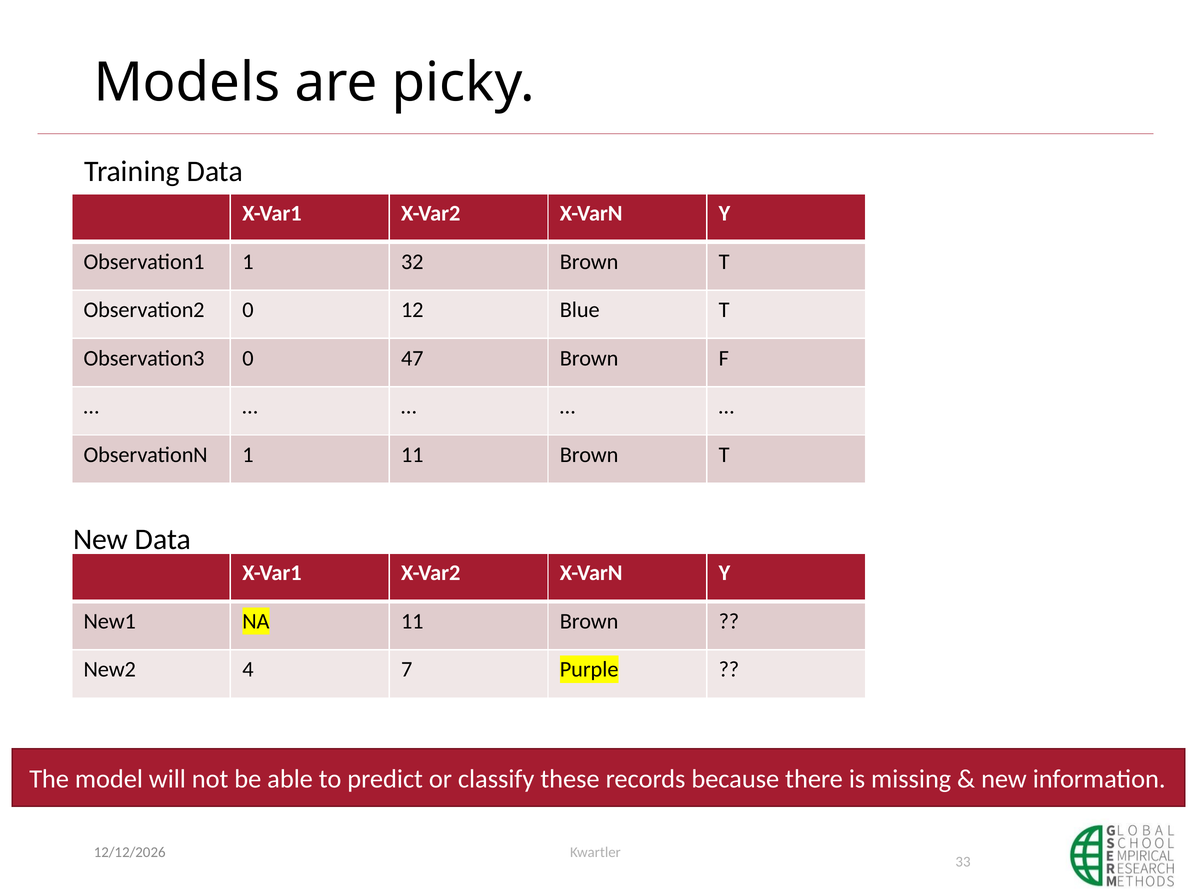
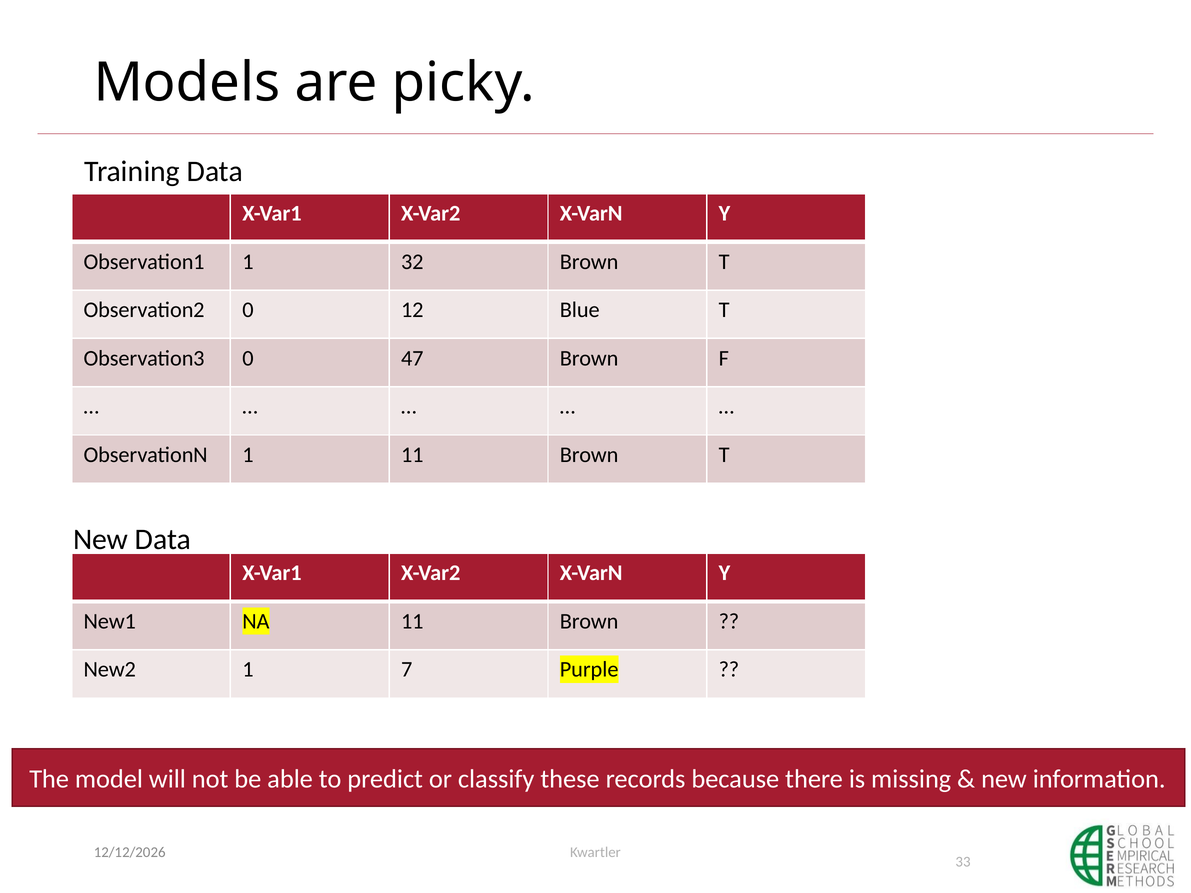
New2 4: 4 -> 1
